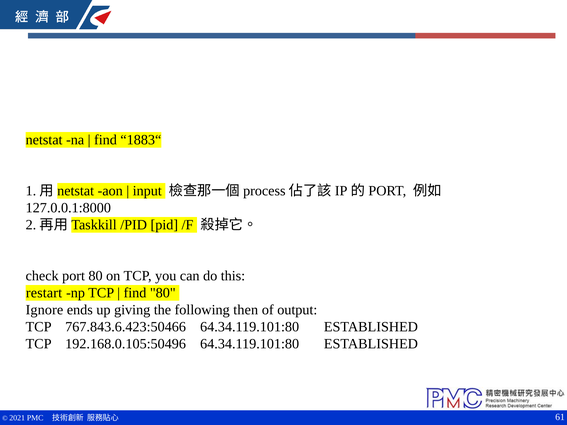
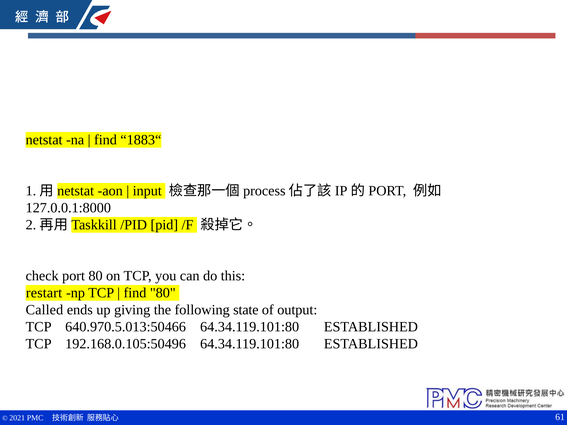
Ignore: Ignore -> Called
then: then -> state
767.843.6.423:50466: 767.843.6.423:50466 -> 640.970.5.013:50466
